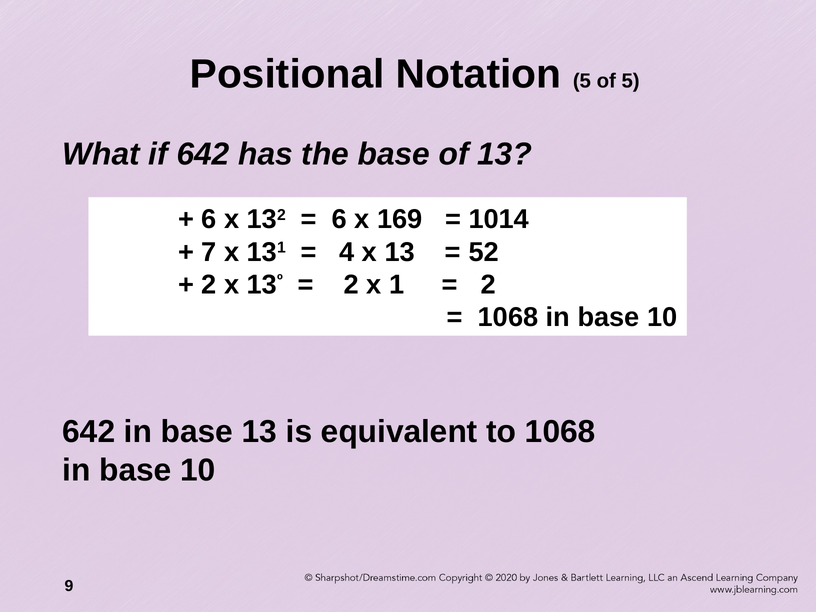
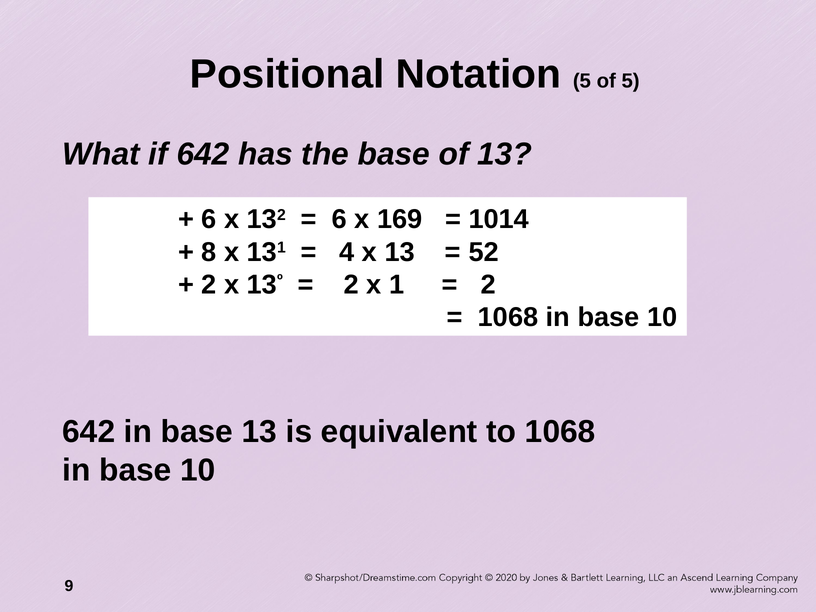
7: 7 -> 8
